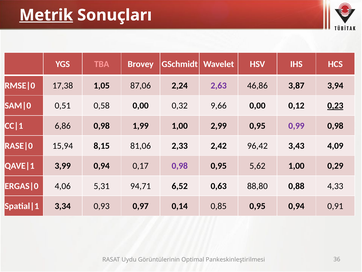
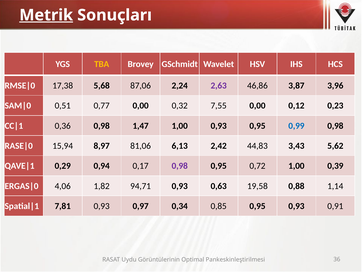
TBA colour: pink -> yellow
1,05: 1,05 -> 5,68
3,94: 3,94 -> 3,96
0,58: 0,58 -> 0,77
9,66: 9,66 -> 7,55
0,23 underline: present -> none
6,86: 6,86 -> 0,36
1,99: 1,99 -> 1,47
1,00 2,99: 2,99 -> 0,93
0,99 colour: purple -> blue
8,15: 8,15 -> 8,97
2,33: 2,33 -> 6,13
96,42: 96,42 -> 44,83
4,09: 4,09 -> 5,62
3,99: 3,99 -> 0,29
5,62: 5,62 -> 0,72
0,29: 0,29 -> 0,39
5,31: 5,31 -> 1,82
94,71 6,52: 6,52 -> 0,93
88,80: 88,80 -> 19,58
4,33: 4,33 -> 1,14
3,34: 3,34 -> 7,81
0,14: 0,14 -> 0,34
0,95 0,94: 0,94 -> 0,93
